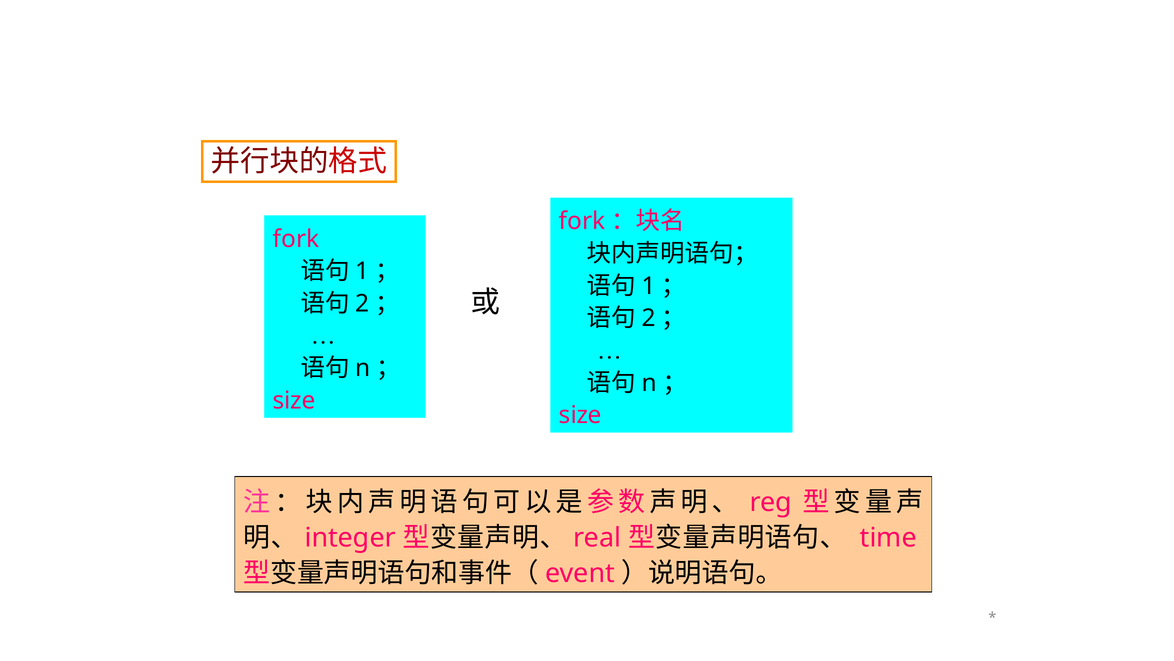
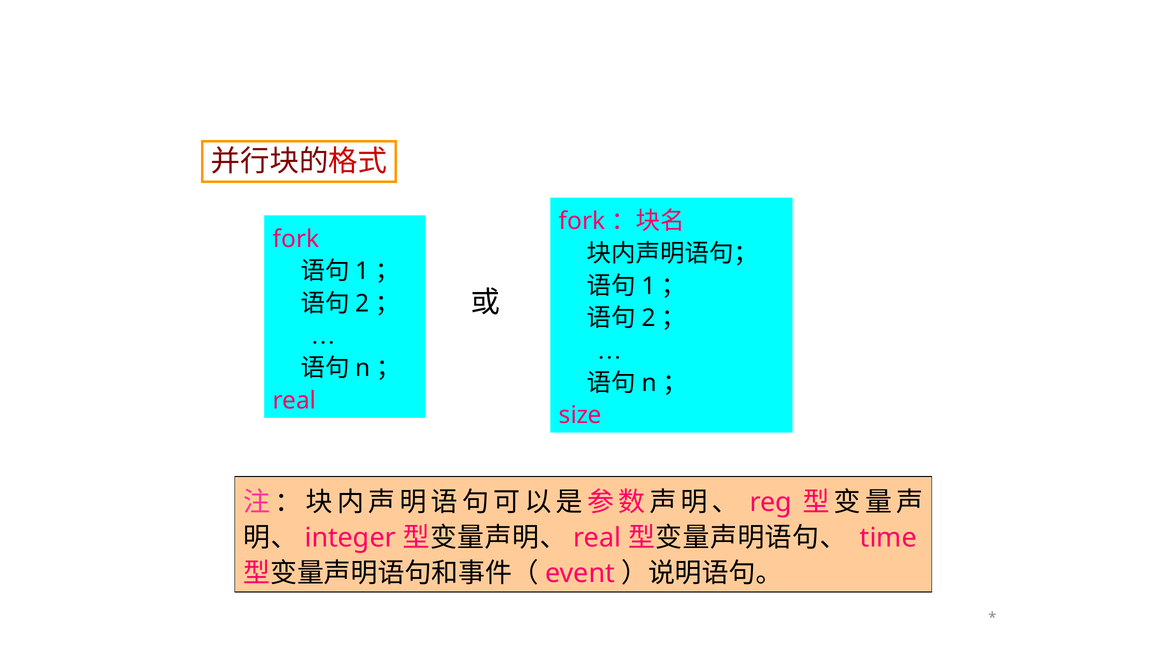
size at (294, 400): size -> real
